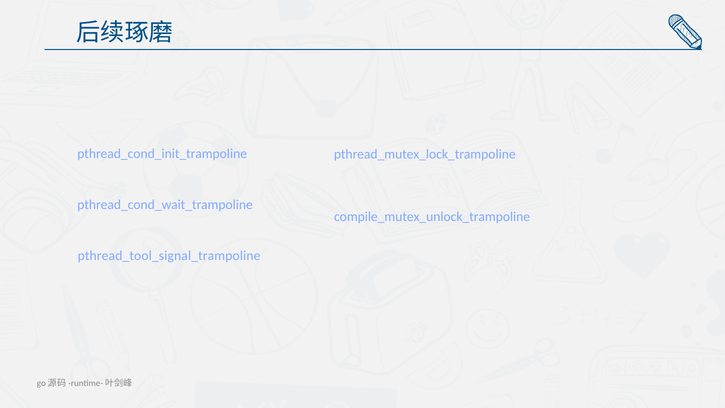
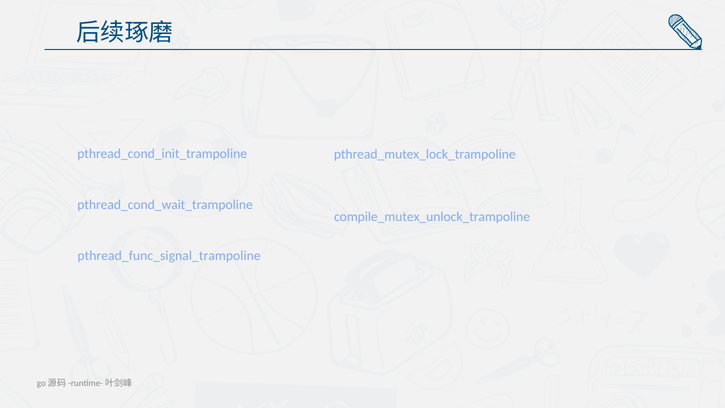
pthread_tool_signal_trampoline: pthread_tool_signal_trampoline -> pthread_func_signal_trampoline
